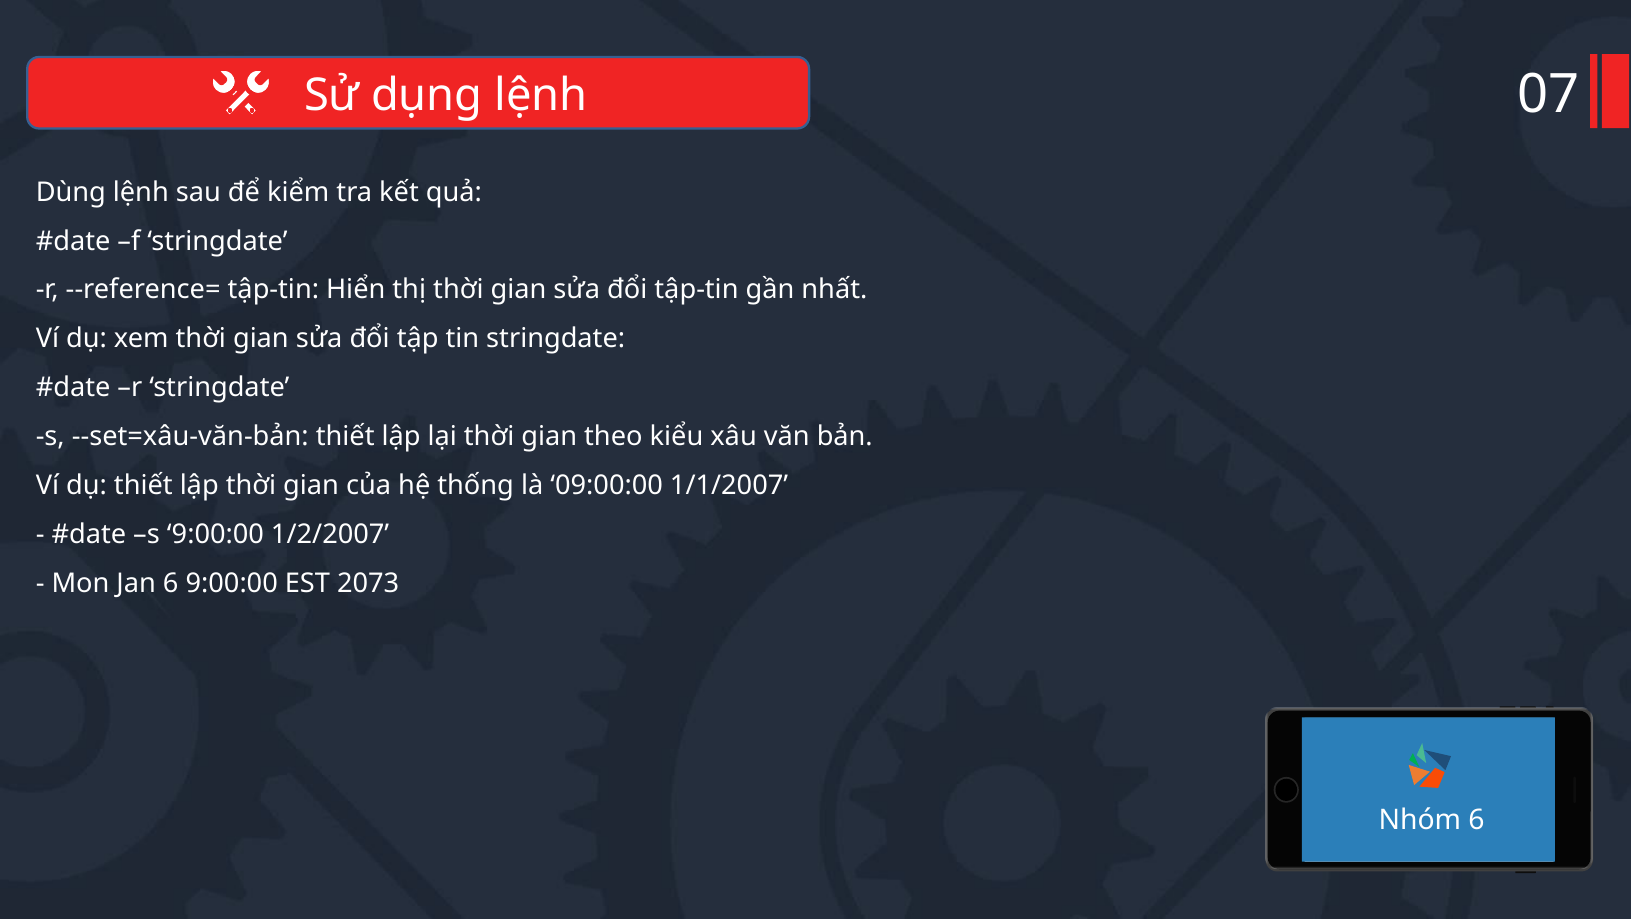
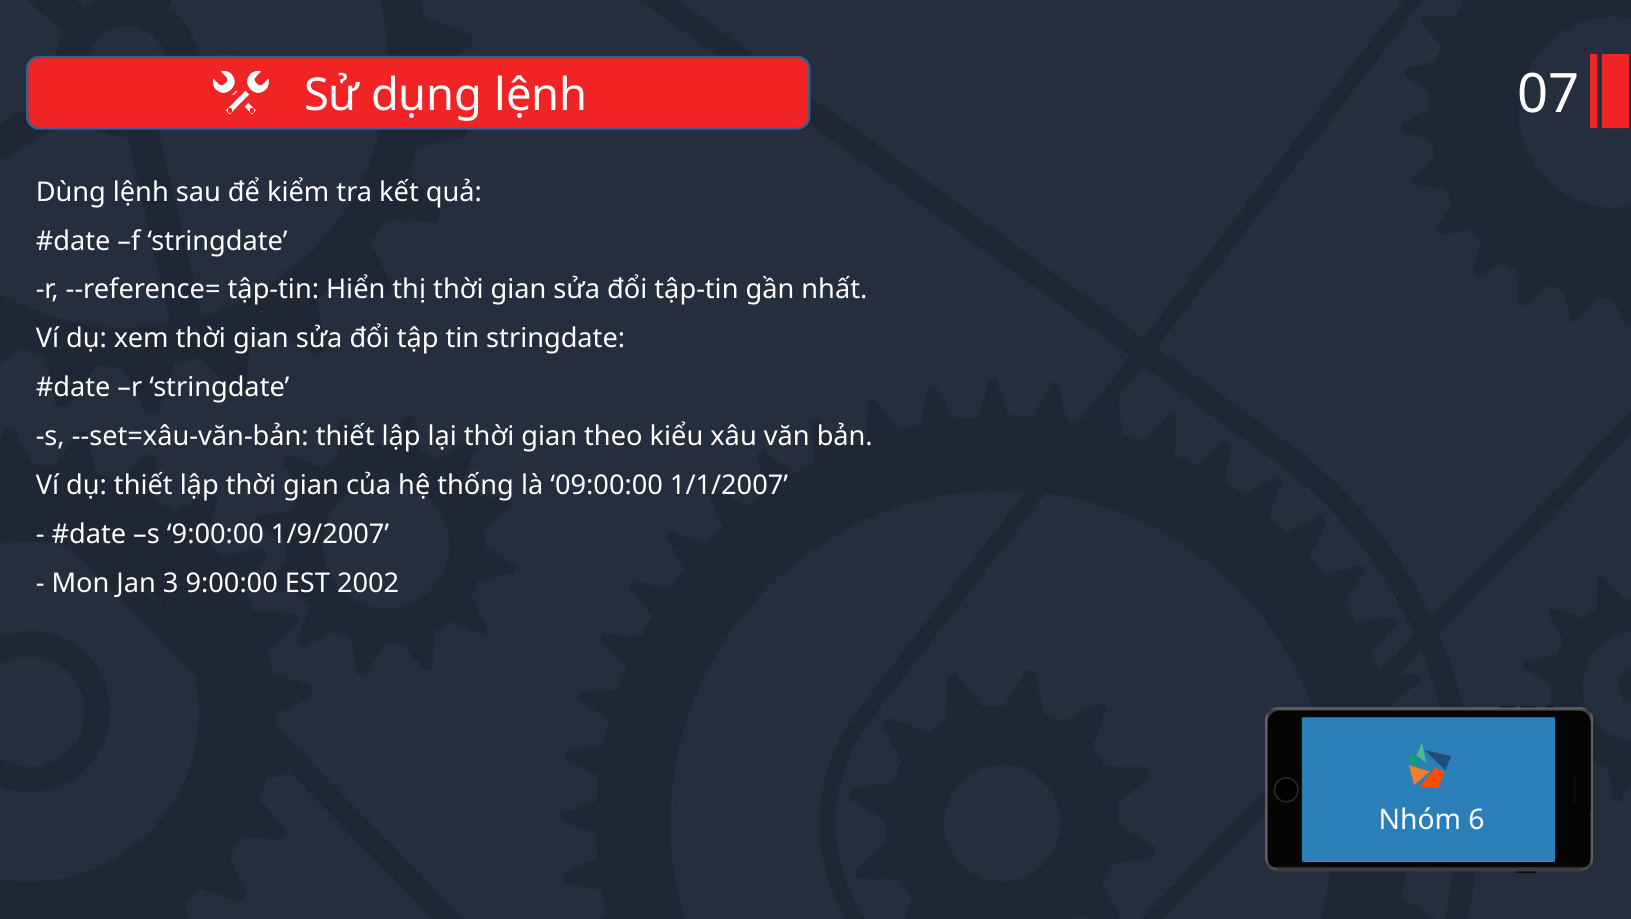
1/2/2007: 1/2/2007 -> 1/9/2007
Jan 6: 6 -> 3
2073: 2073 -> 2002
